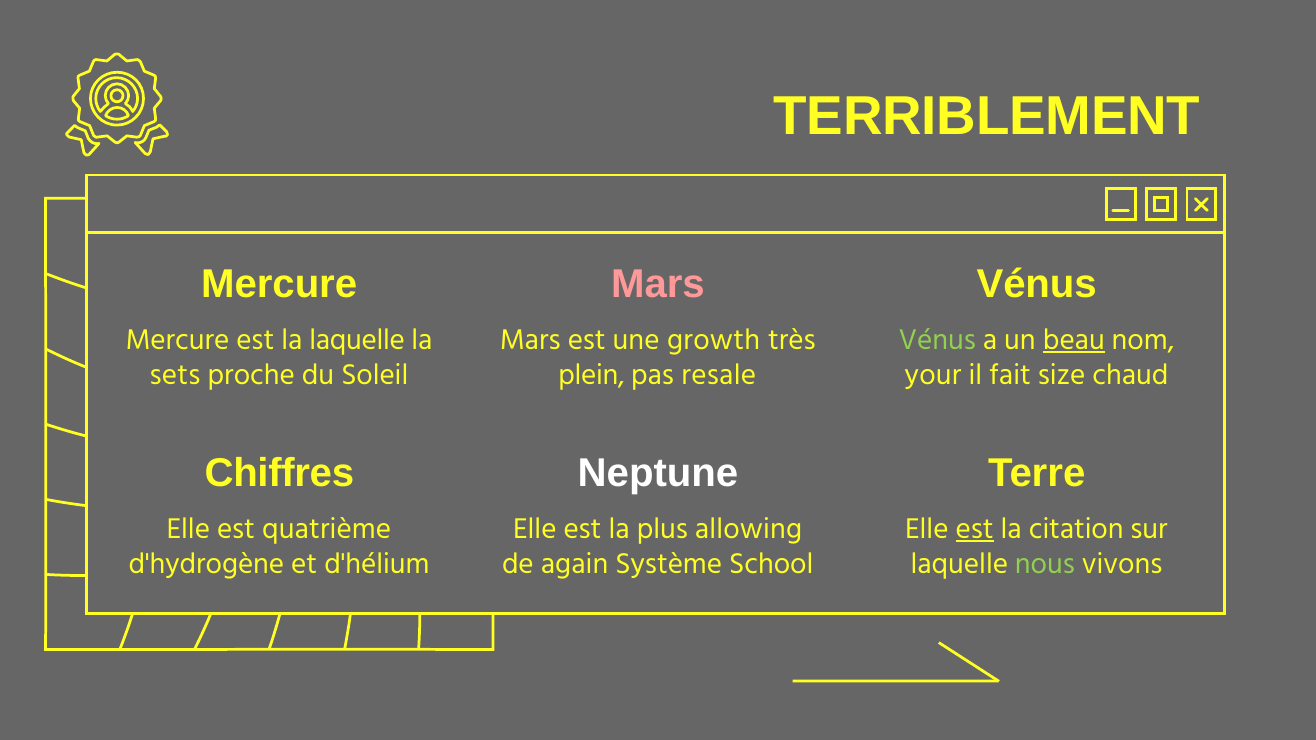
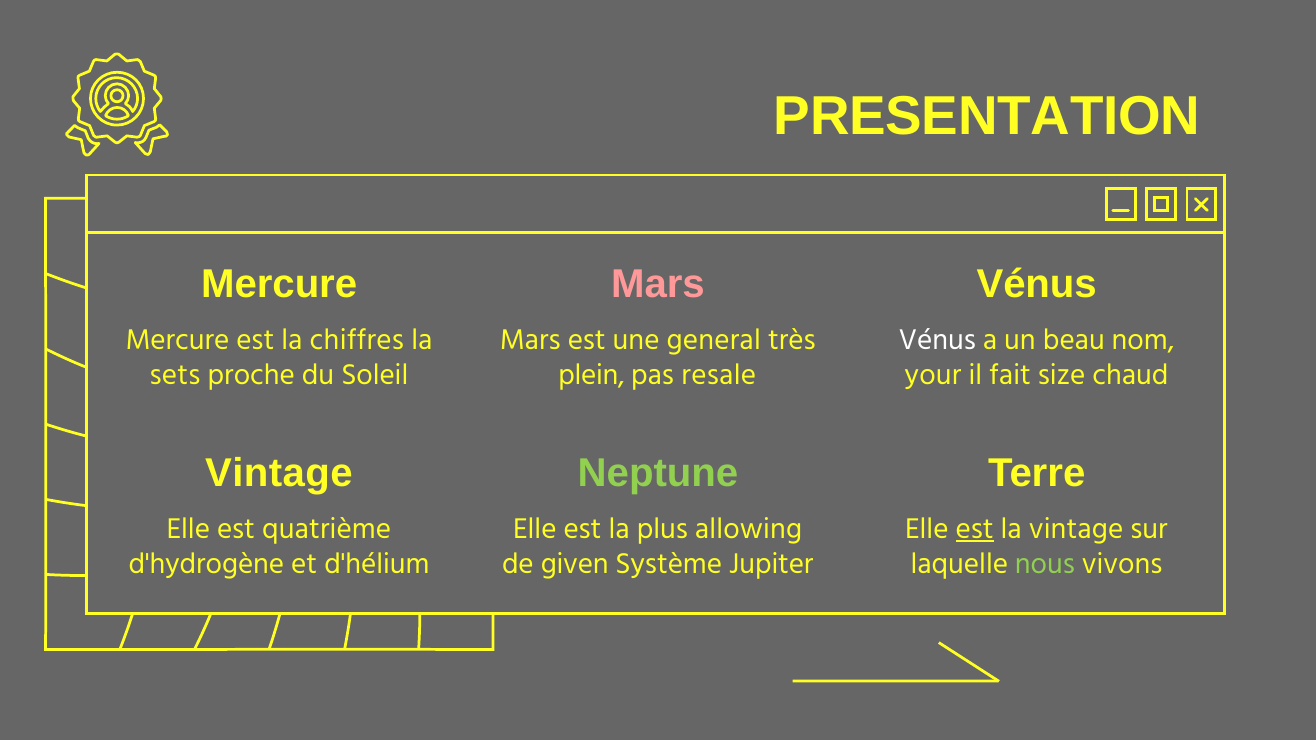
TERRIBLEMENT: TERRIBLEMENT -> PRESENTATION
la laquelle: laquelle -> chiffres
growth: growth -> general
Vénus at (937, 340) colour: light green -> white
beau underline: present -> none
Chiffres at (279, 473): Chiffres -> Vintage
Neptune colour: white -> light green
la citation: citation -> vintage
again: again -> given
School: School -> Jupiter
